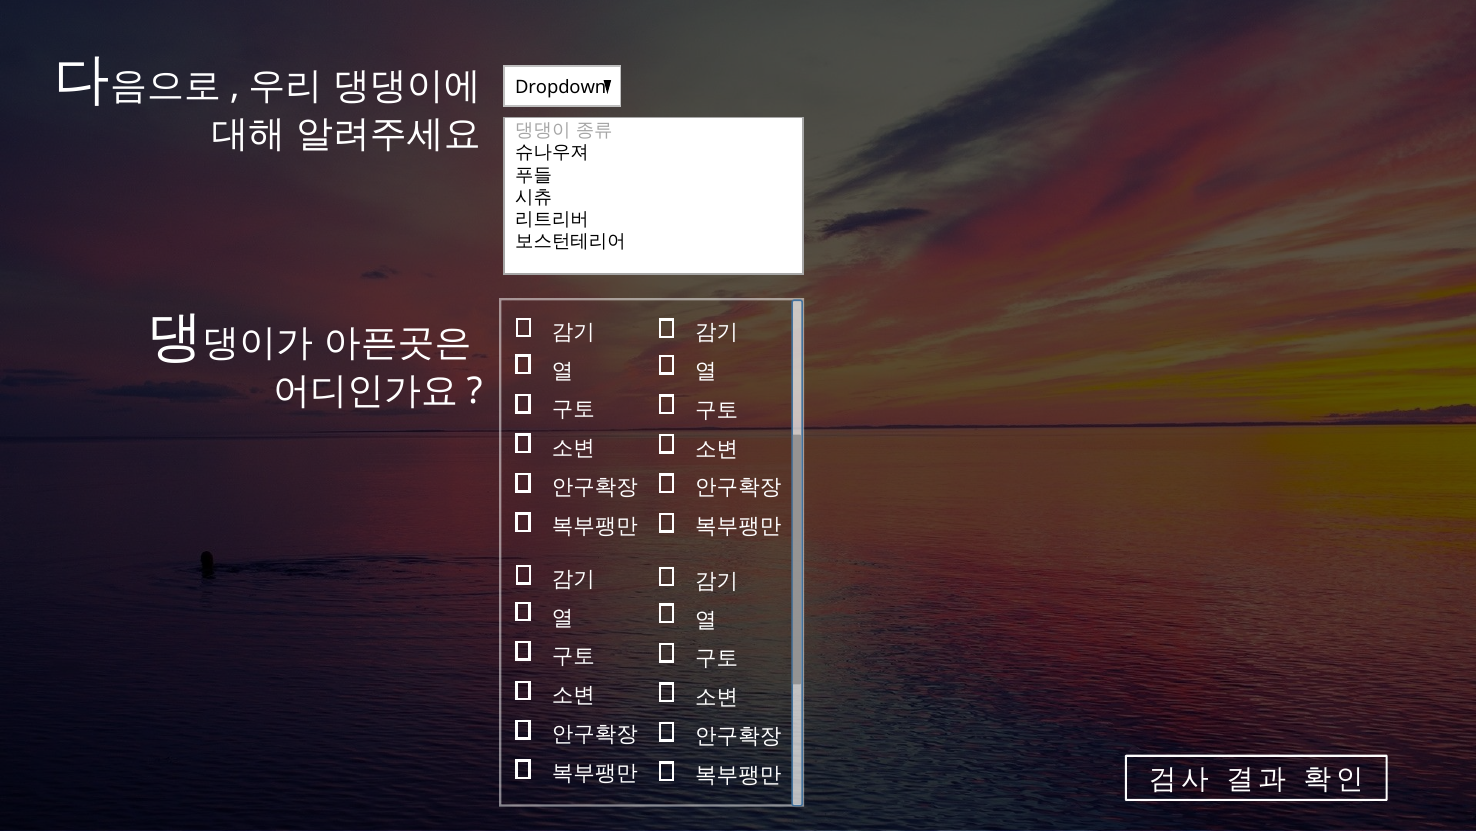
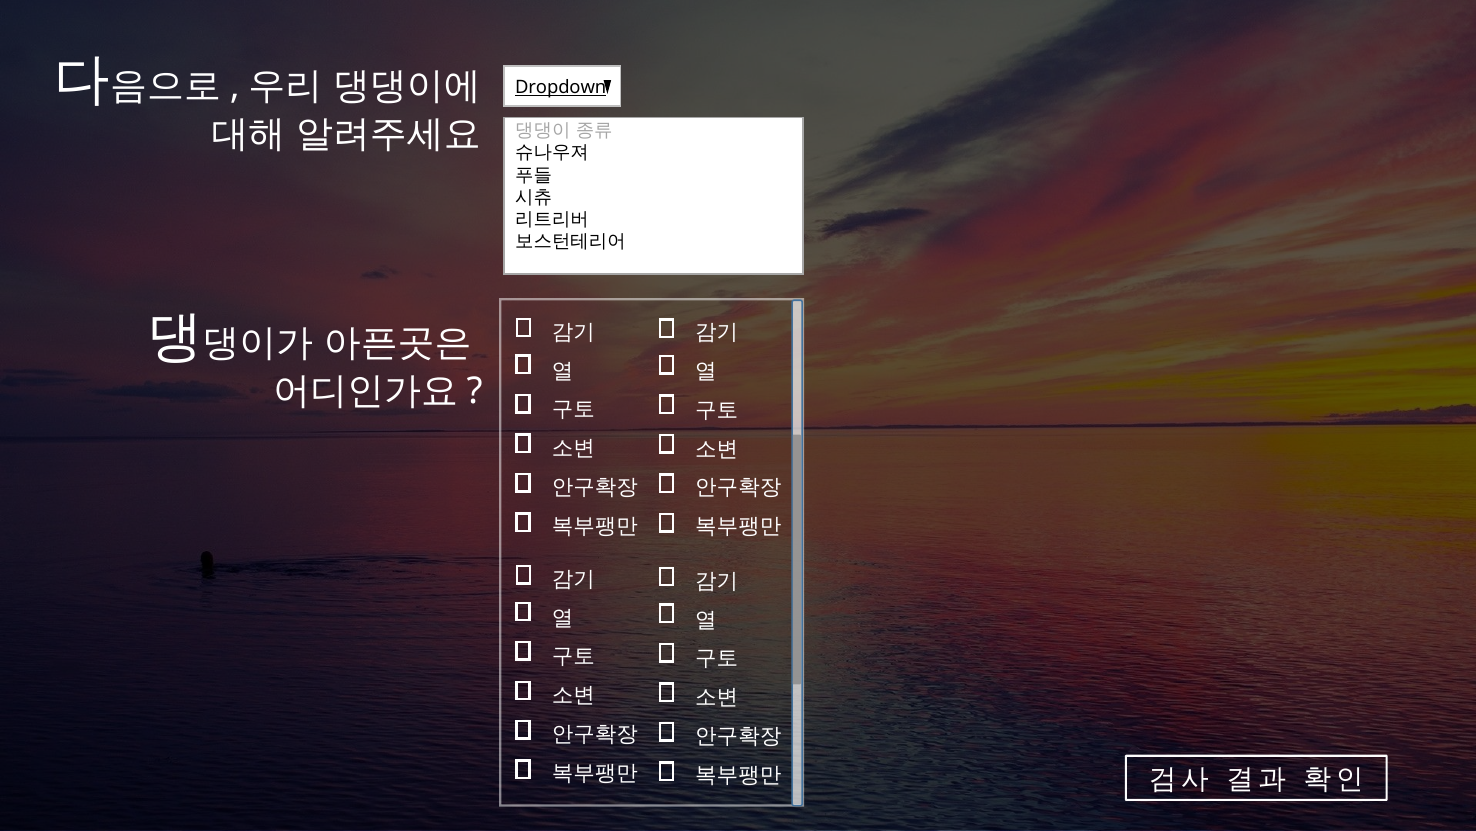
Dropdown underline: none -> present
